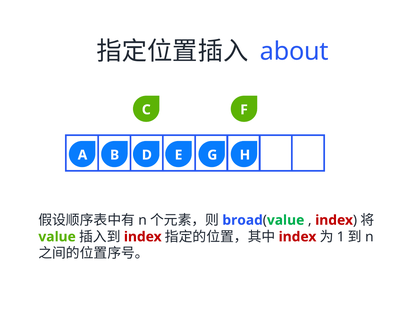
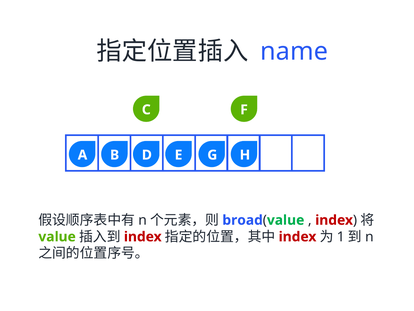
about: about -> name
